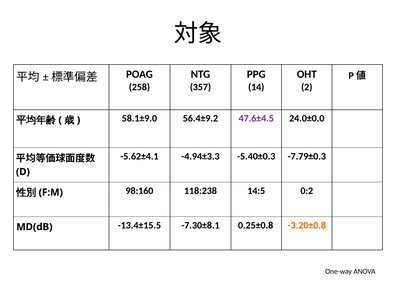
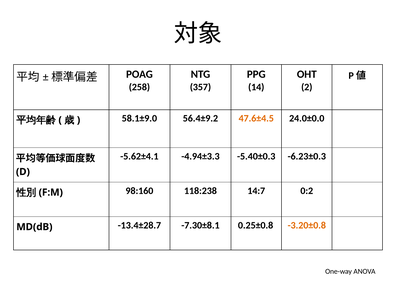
47.6±4.5 colour: purple -> orange
-7.79±0.3: -7.79±0.3 -> -6.23±0.3
14:5: 14:5 -> 14:7
-13.4±15.5: -13.4±15.5 -> -13.4±28.7
